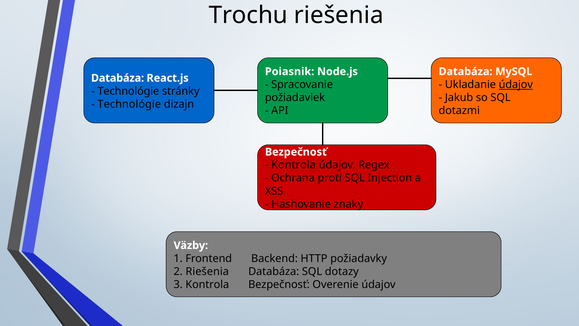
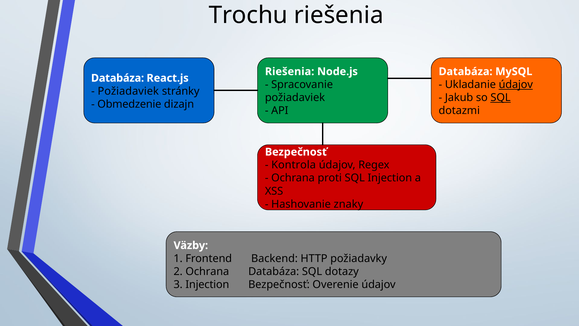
Poiasnik at (290, 72): Poiasnik -> Riešenia
Technológie at (128, 91): Technológie -> Požiadaviek
SQL at (501, 98) underline: none -> present
Technológie at (129, 104): Technológie -> Obmedzenie
2 Riešenia: Riešenia -> Ochrana
3 Kontrola: Kontrola -> Injection
